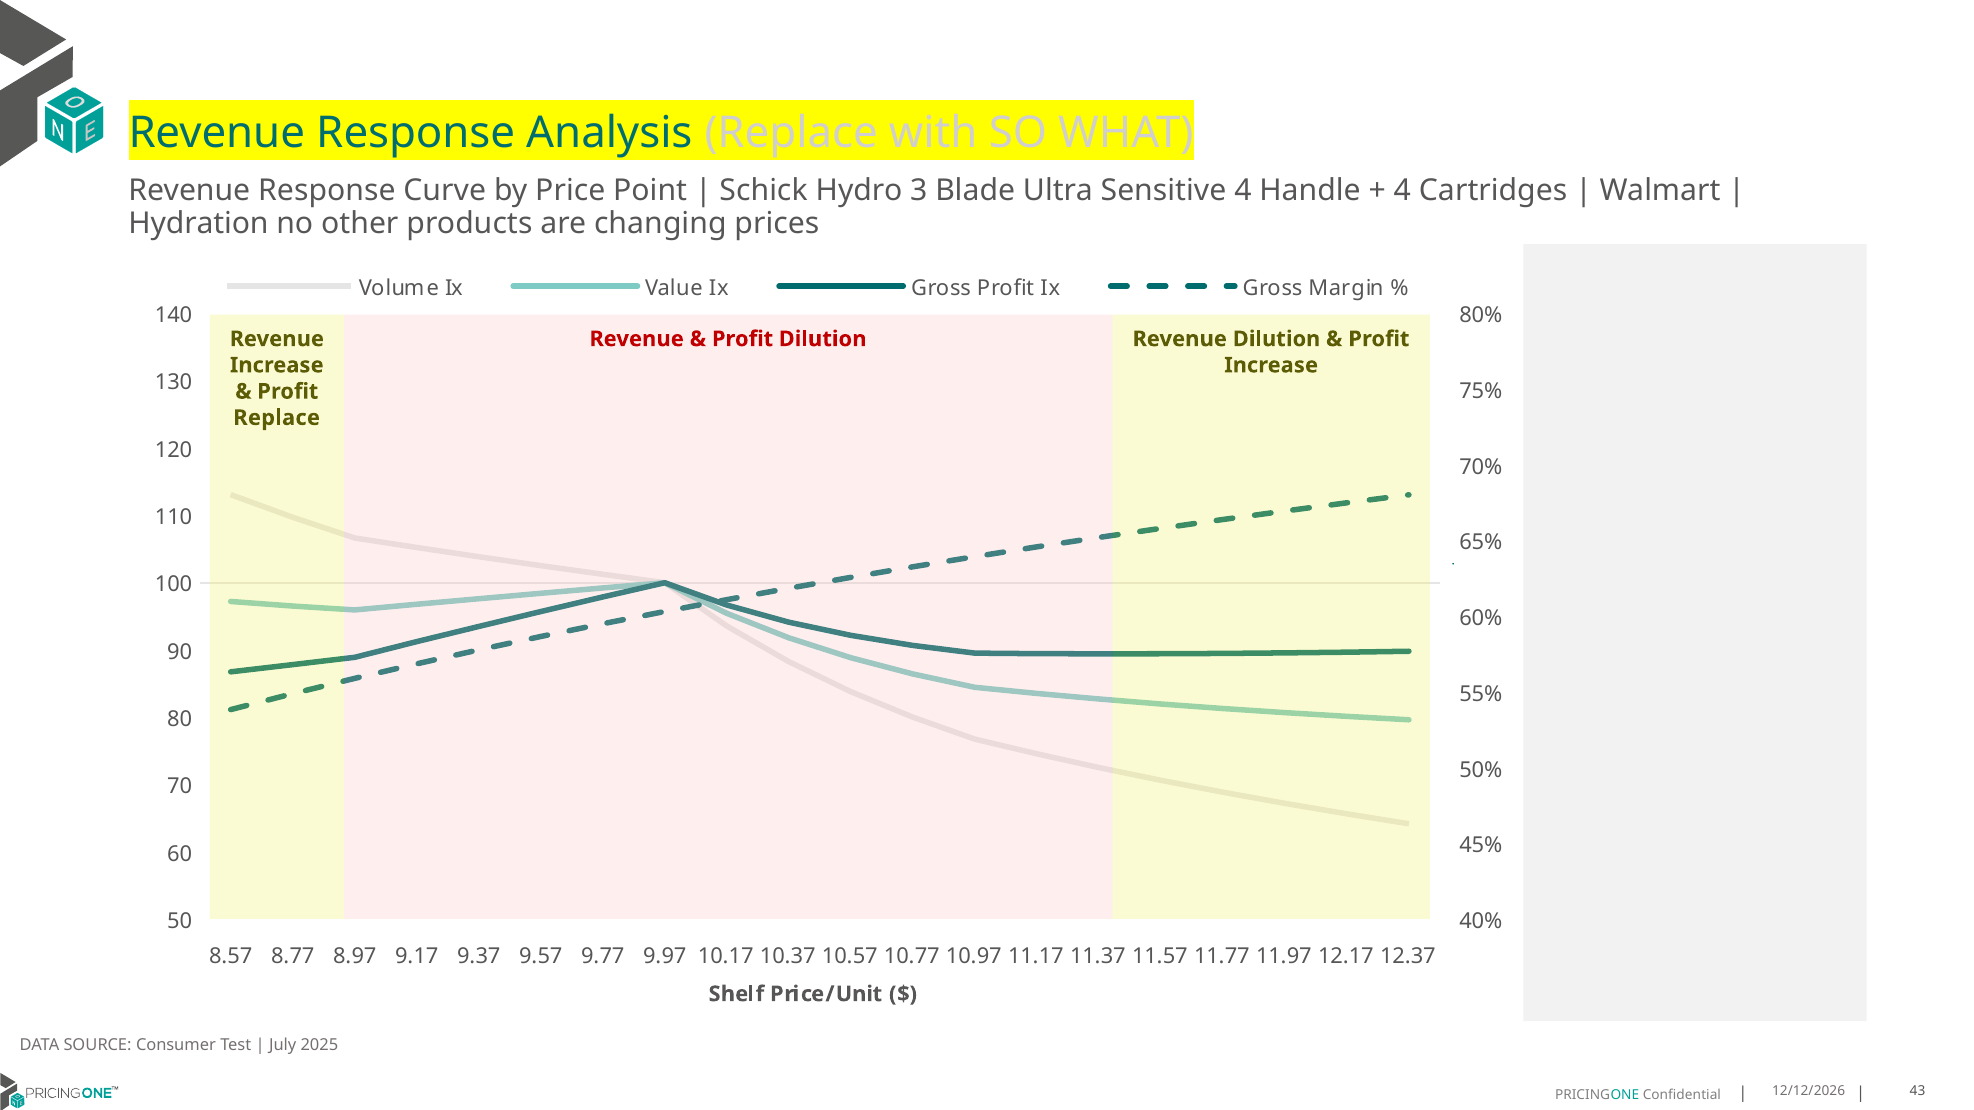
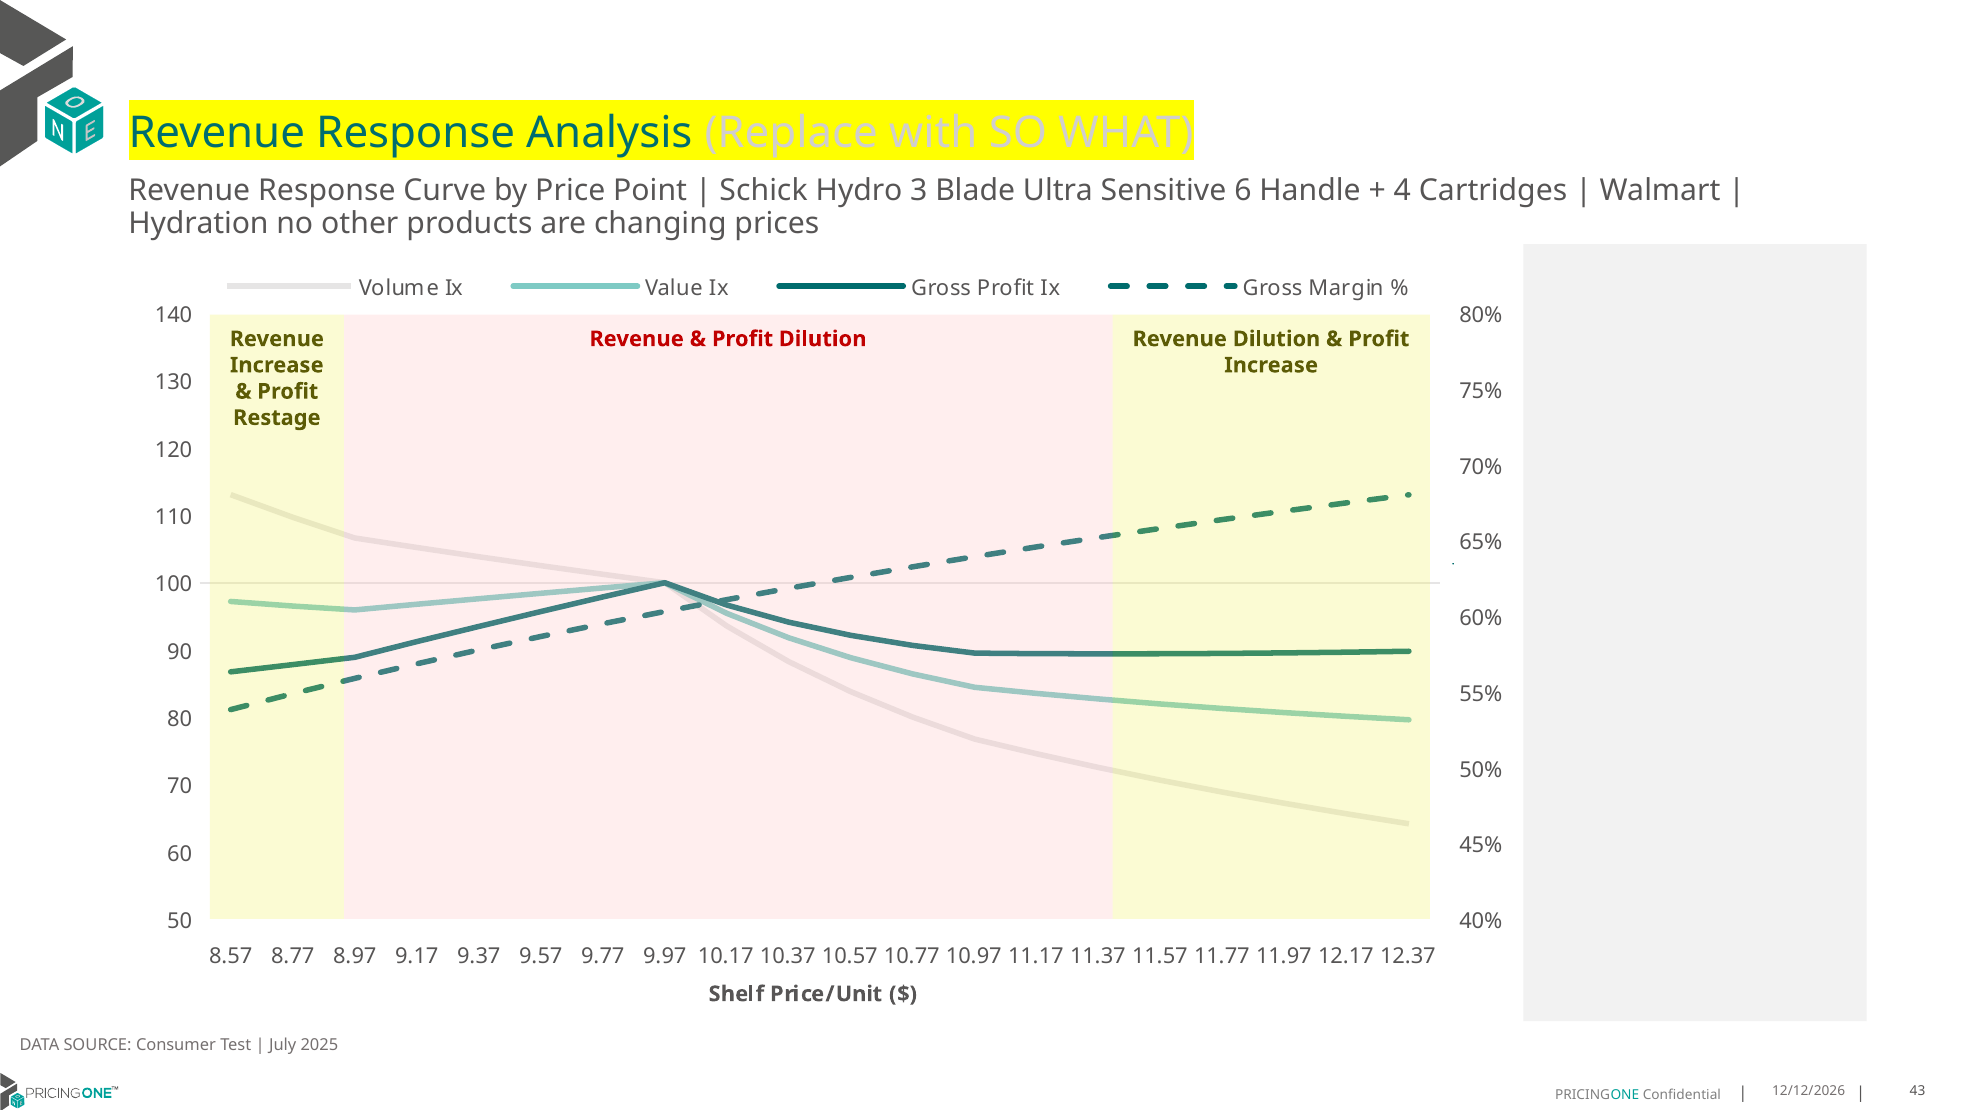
Sensitive 4: 4 -> 6
Replace at (277, 418): Replace -> Restage
